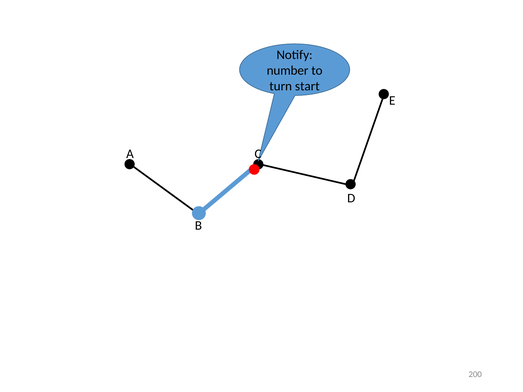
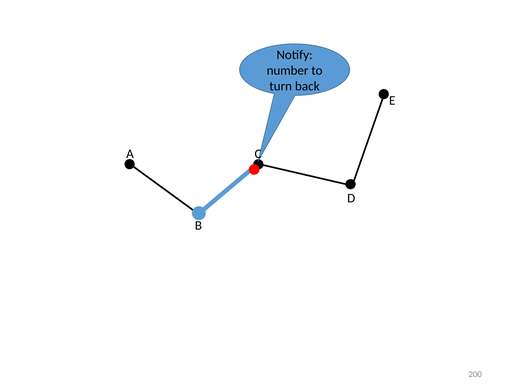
start: start -> back
